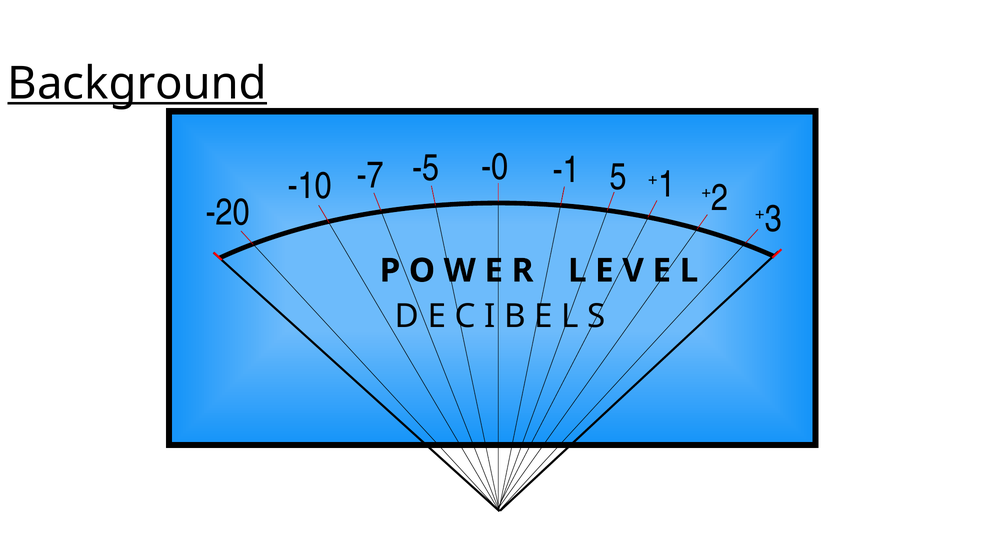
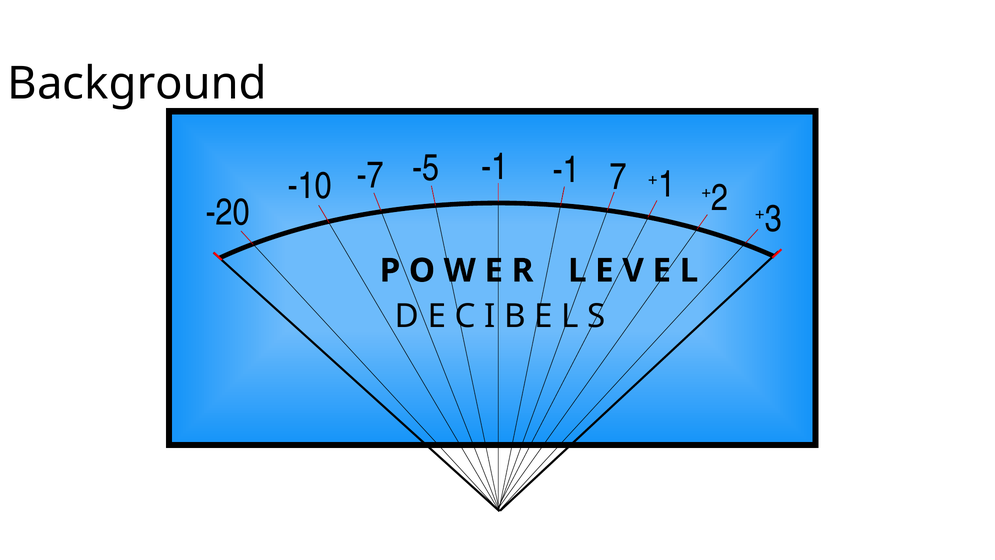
Background underline: present -> none
-5 -0: -0 -> -1
5: 5 -> 7
